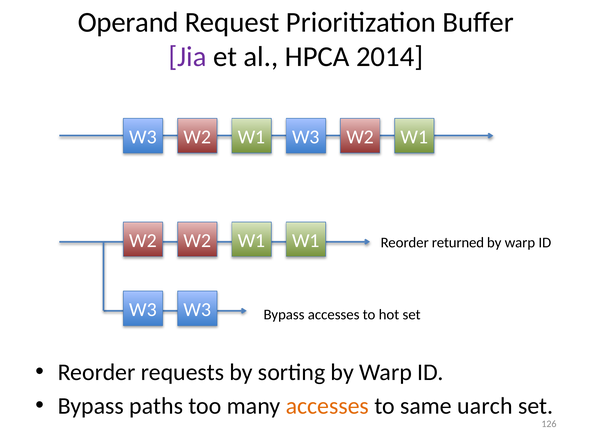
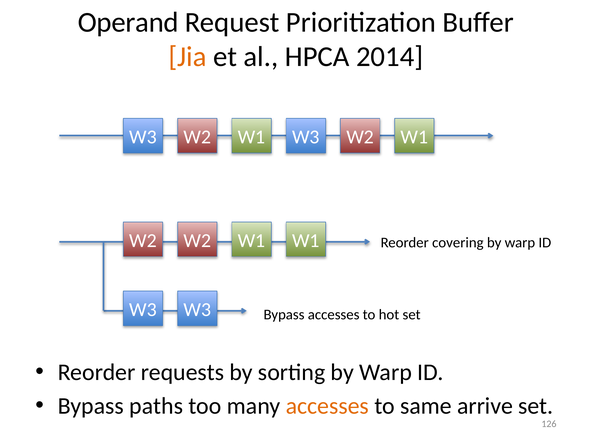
Jia colour: purple -> orange
returned: returned -> covering
uarch: uarch -> arrive
